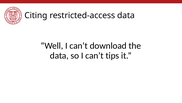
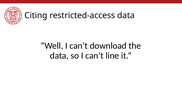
tips: tips -> line
